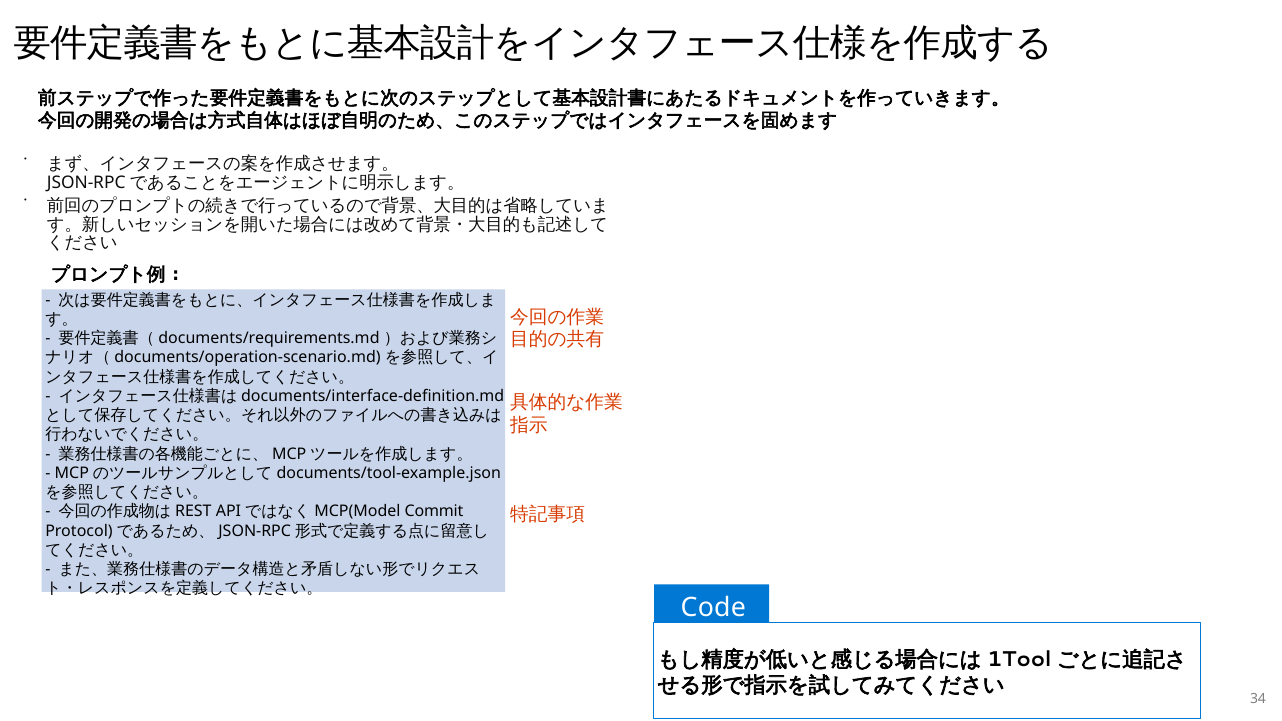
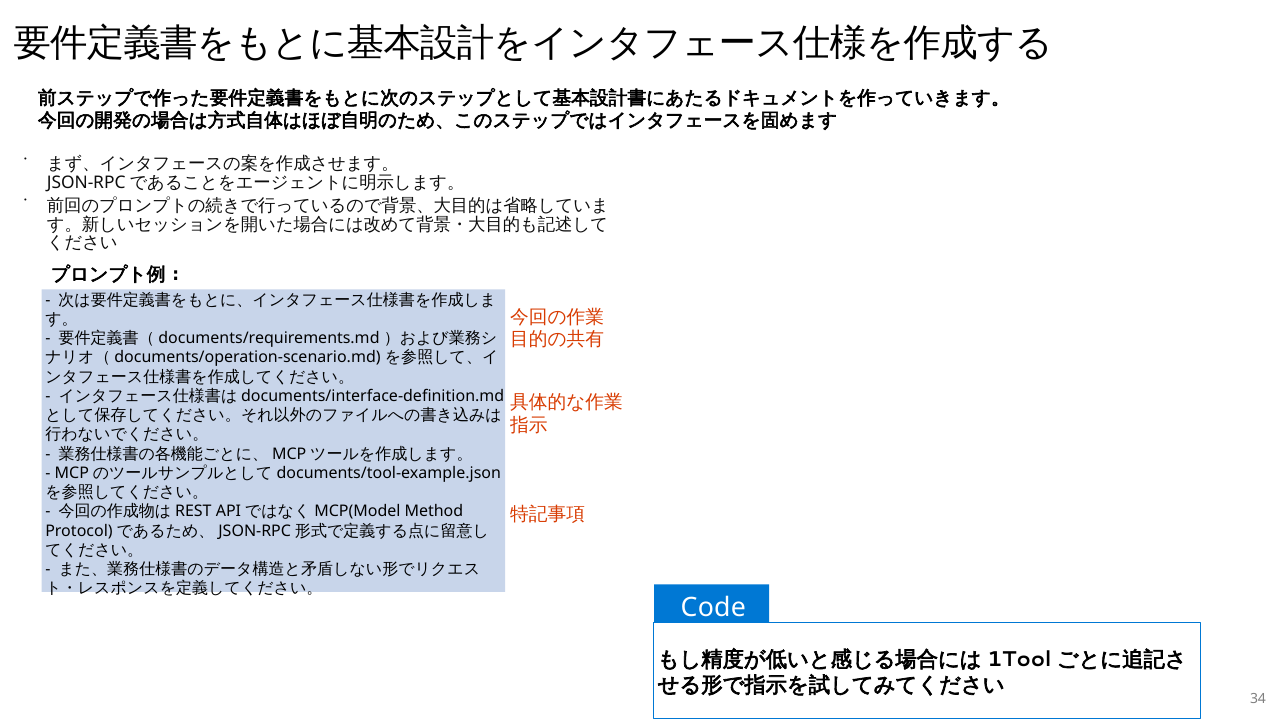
Commit: Commit -> Method
